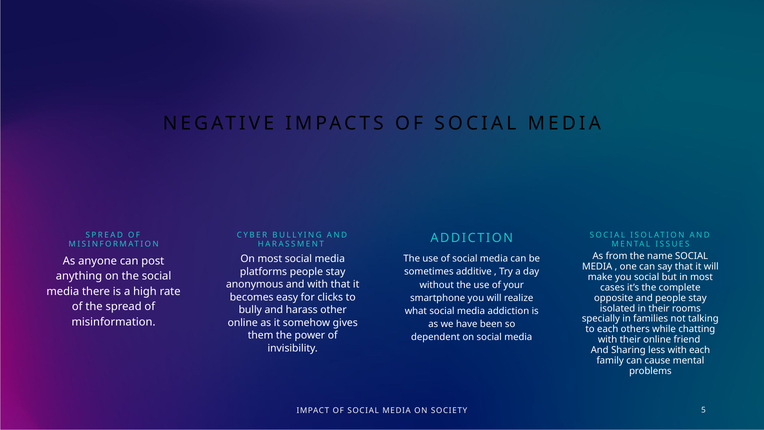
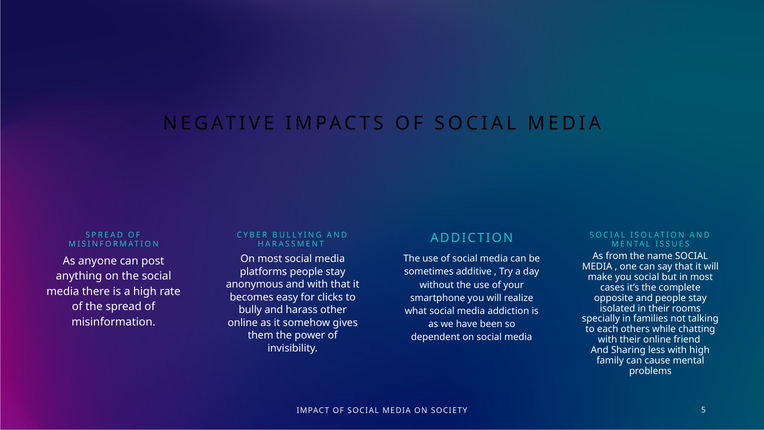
with each: each -> high
